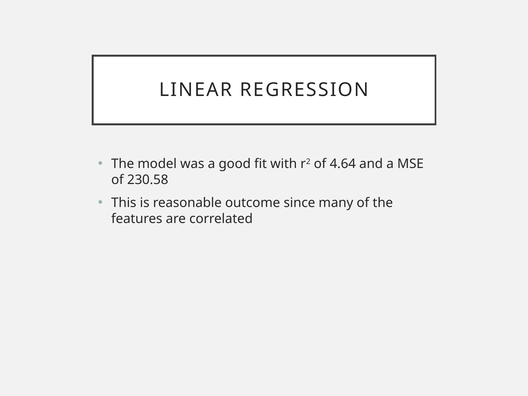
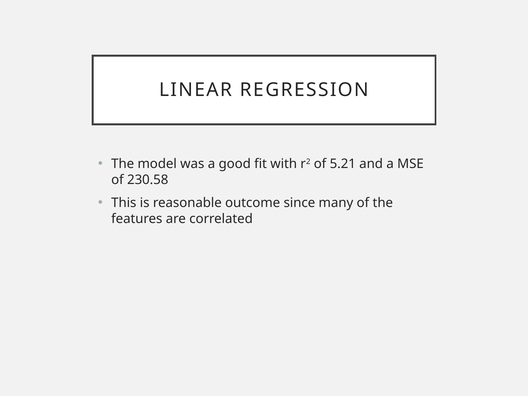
4.64: 4.64 -> 5.21
